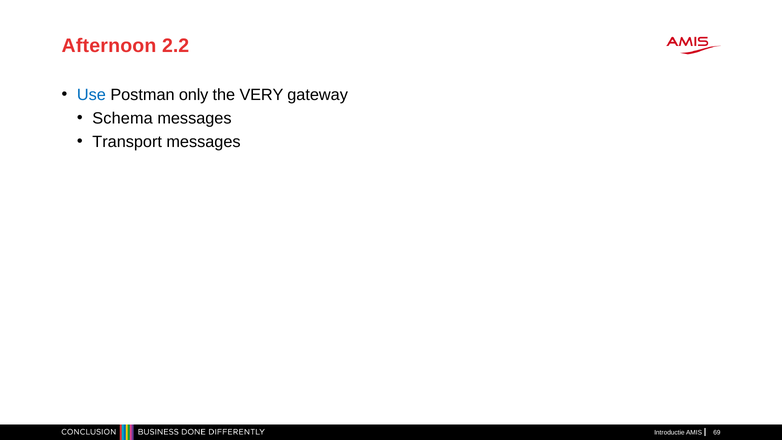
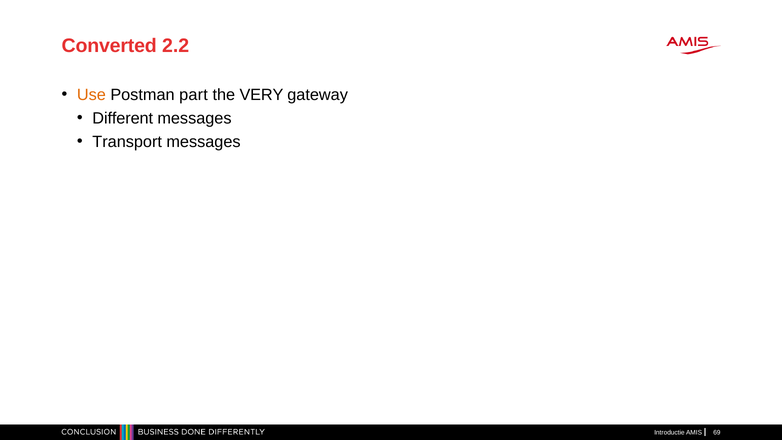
Afternoon: Afternoon -> Converted
Use colour: blue -> orange
only: only -> part
Schema: Schema -> Different
